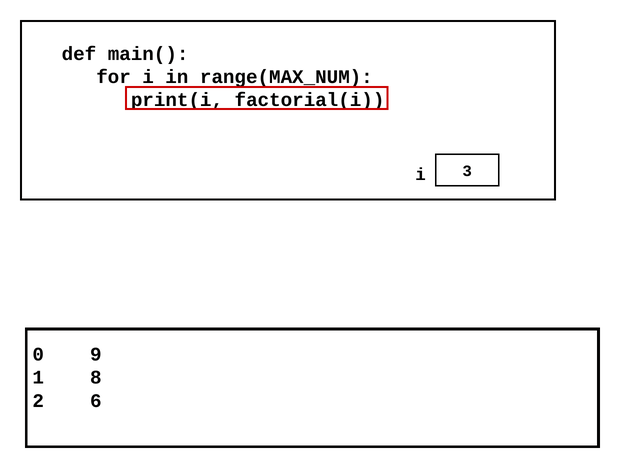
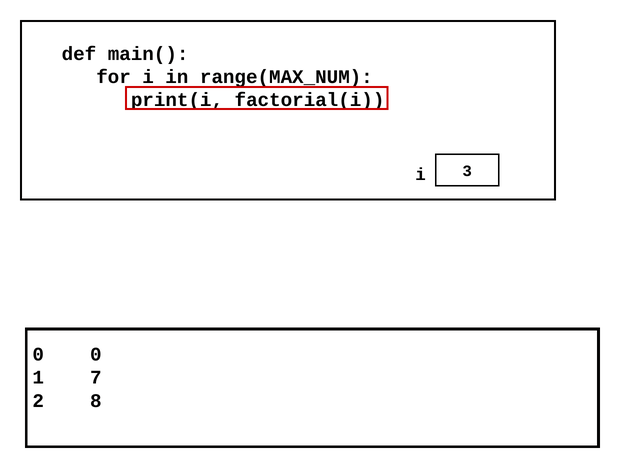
0 9: 9 -> 0
8: 8 -> 7
6: 6 -> 8
